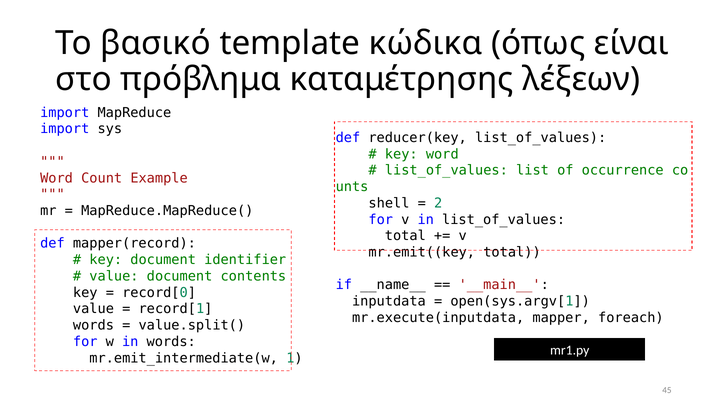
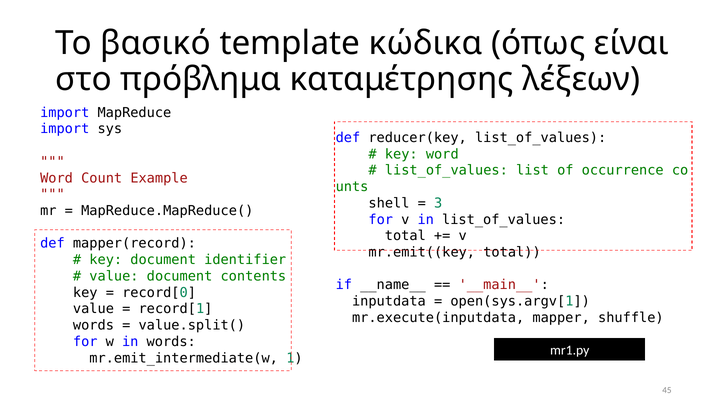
2: 2 -> 3
foreach: foreach -> shuffle
